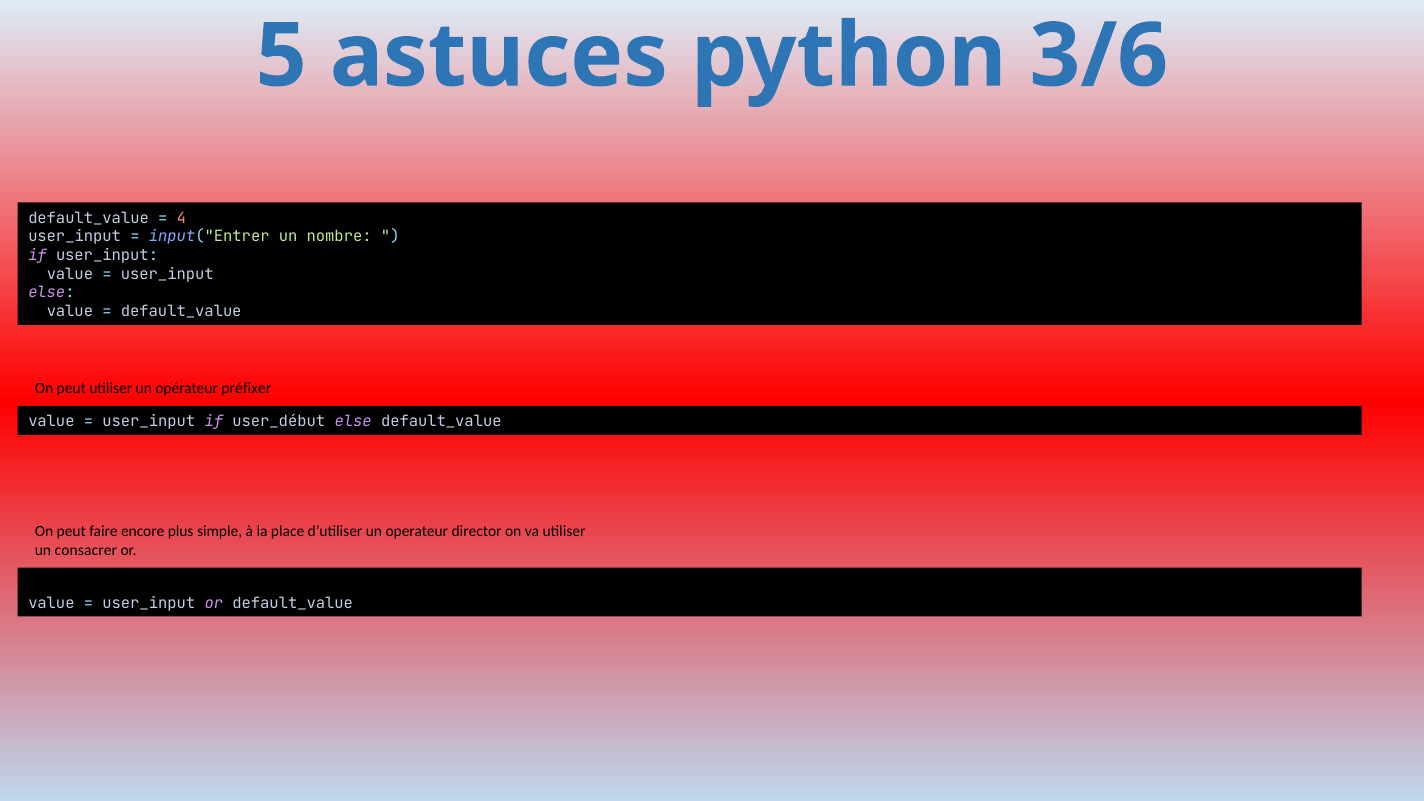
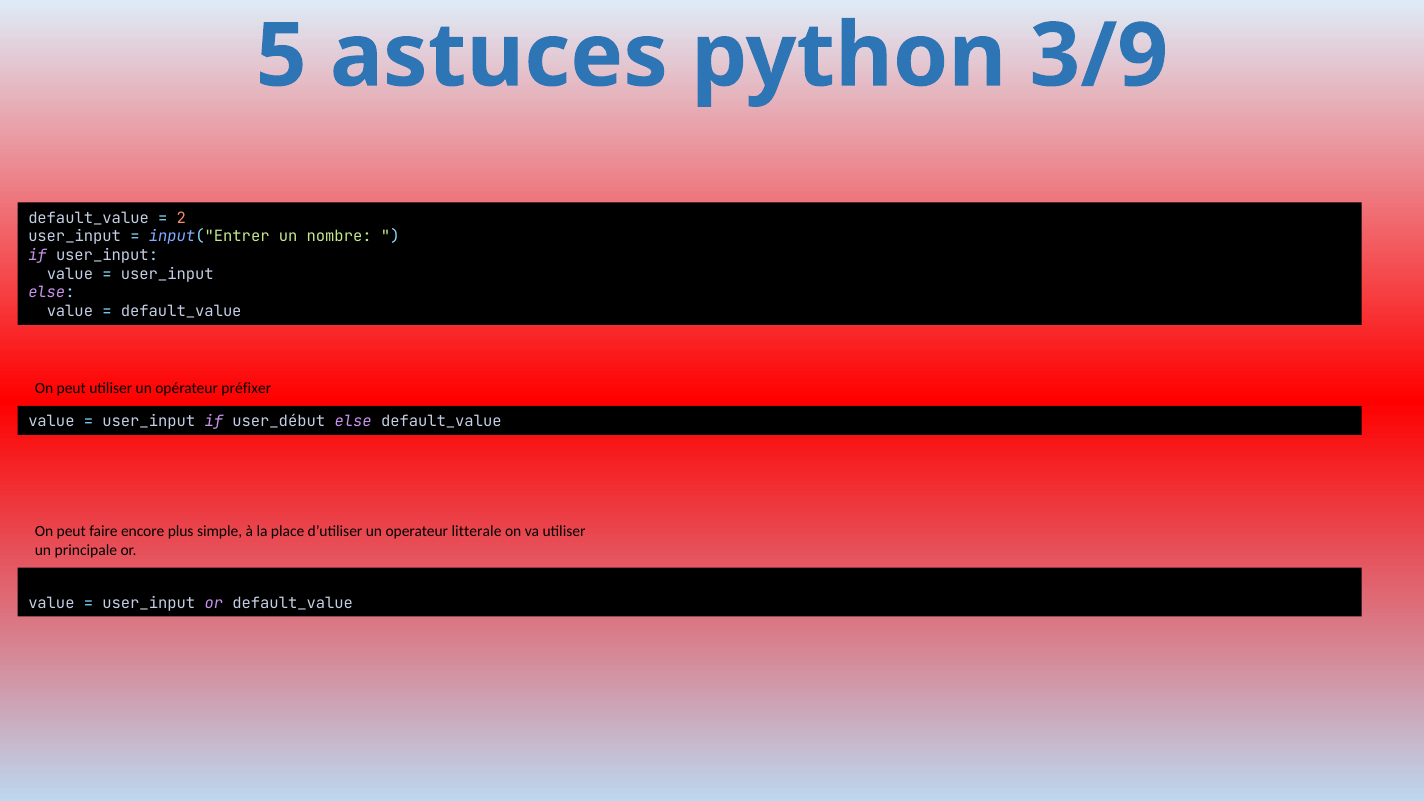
3/6: 3/6 -> 3/9
4: 4 -> 2
director: director -> litterale
consacrer: consacrer -> principale
